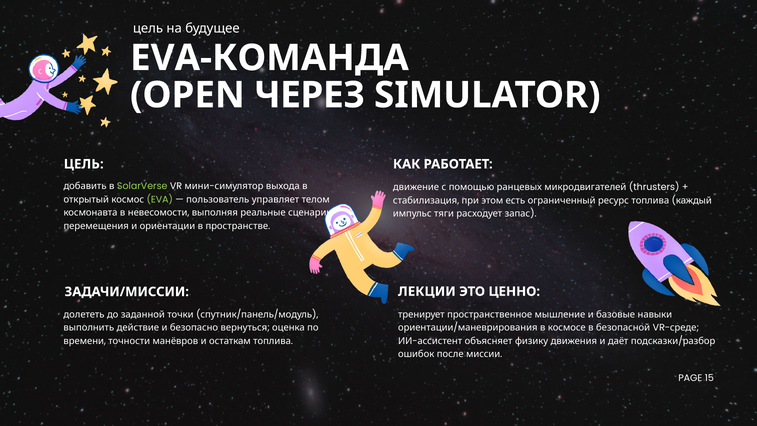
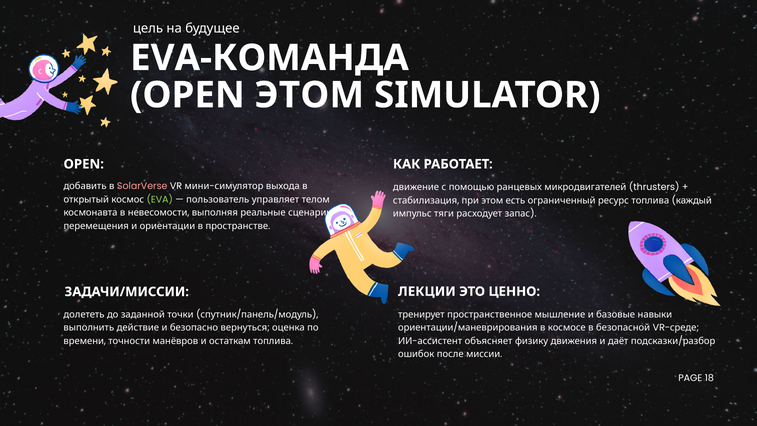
OPEN ЧЕРЕЗ: ЧЕРЕЗ -> ЭТОМ
ЦЕЛЬ at (84, 164): ЦЕЛЬ -> OPEN
SolarVerse colour: light green -> pink
15: 15 -> 18
